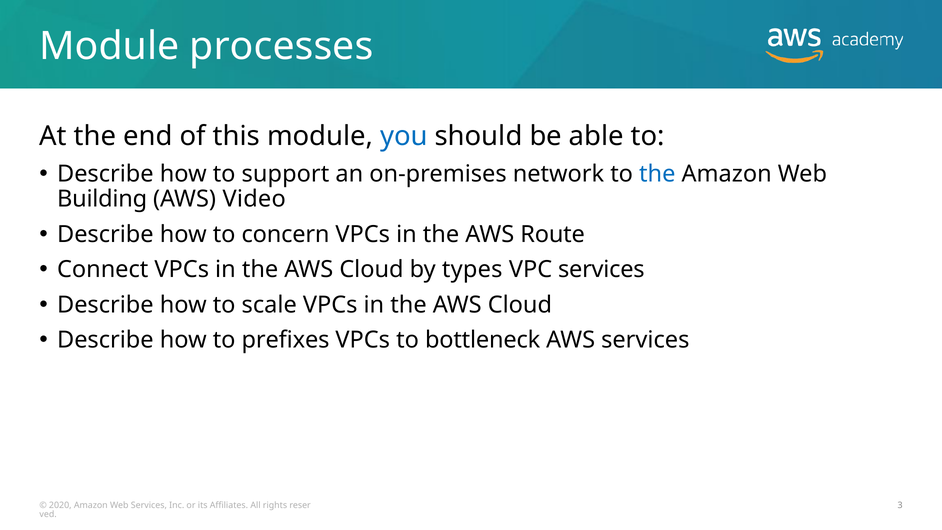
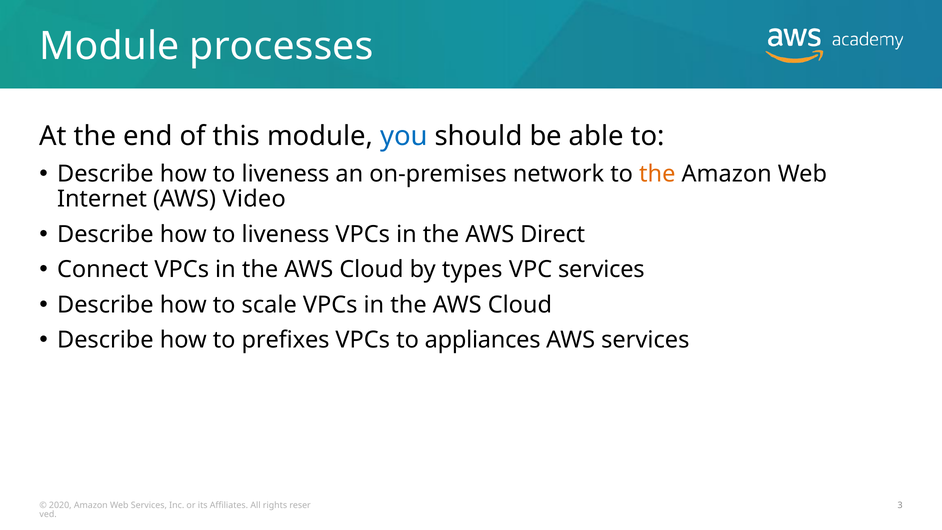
support at (285, 174): support -> liveness
the at (657, 174) colour: blue -> orange
Building: Building -> Internet
concern at (286, 234): concern -> liveness
Route: Route -> Direct
bottleneck: bottleneck -> appliances
